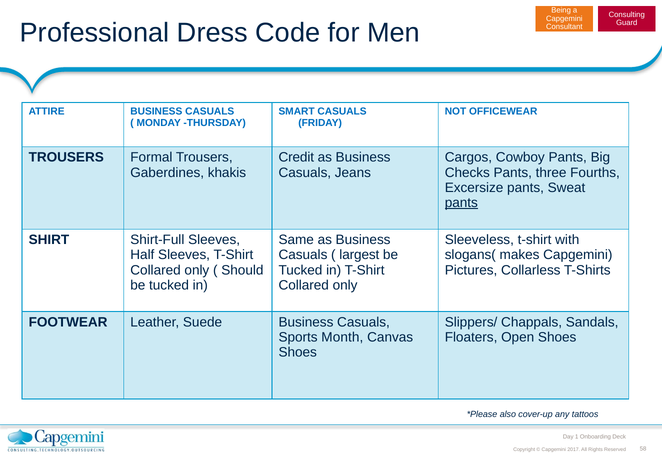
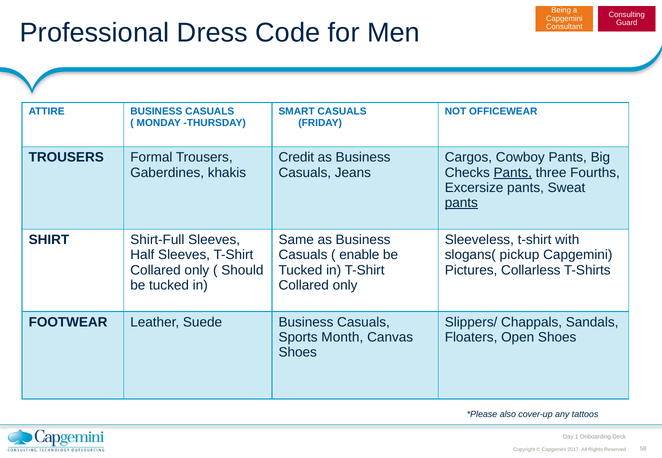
Pants at (513, 173) underline: none -> present
largest: largest -> enable
makes: makes -> pickup
